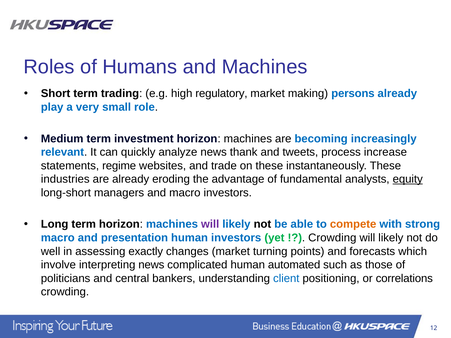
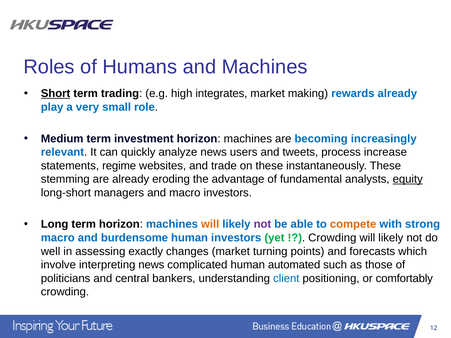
Short underline: none -> present
regulatory: regulatory -> integrates
persons: persons -> rewards
thank: thank -> users
industries: industries -> stemming
will at (210, 224) colour: purple -> orange
not at (262, 224) colour: black -> purple
presentation: presentation -> burdensome
correlations: correlations -> comfortably
